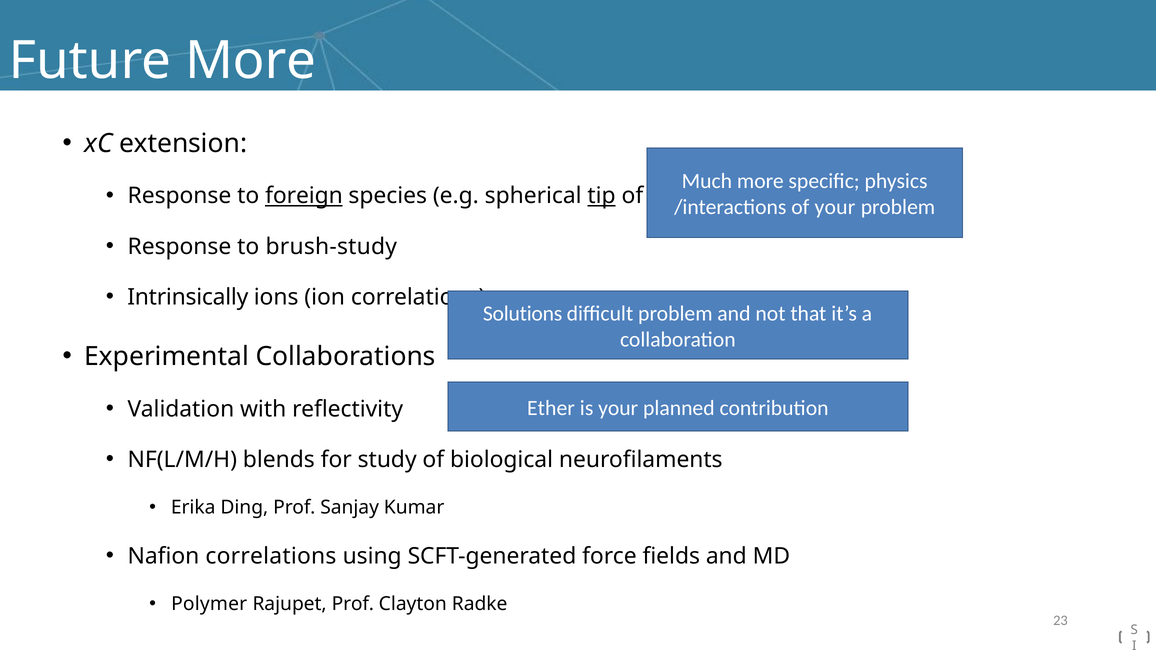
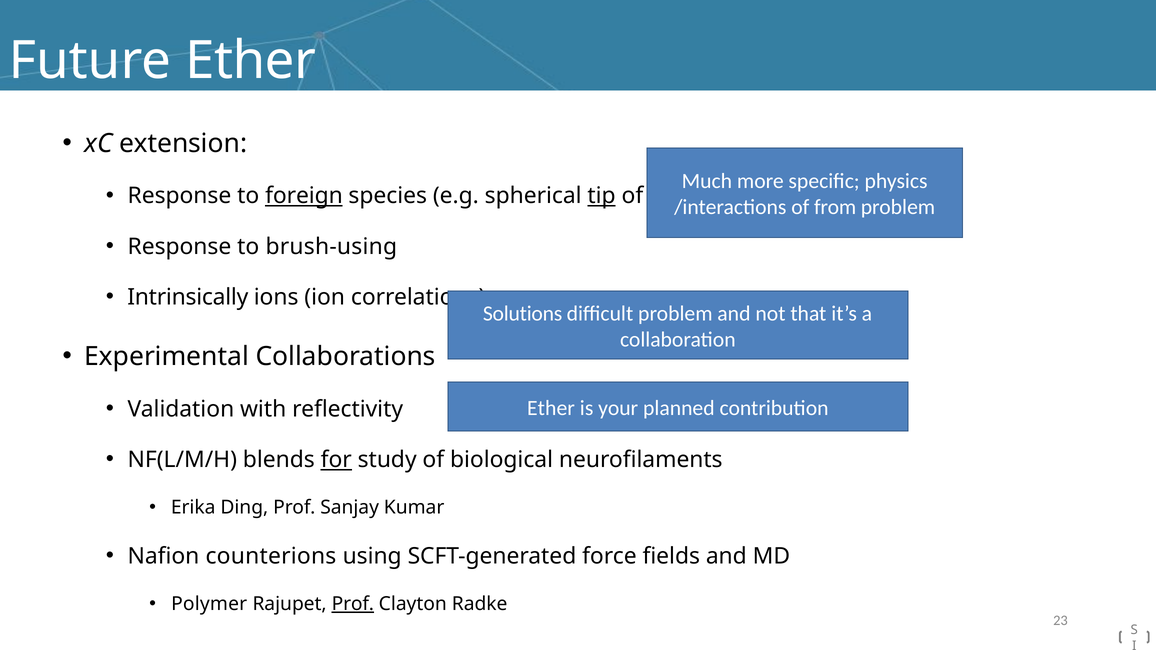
Future More: More -> Ether
of your: your -> from
brush-study: brush-study -> brush-using
for underline: none -> present
Nafion correlations: correlations -> counterions
Prof at (353, 604) underline: none -> present
